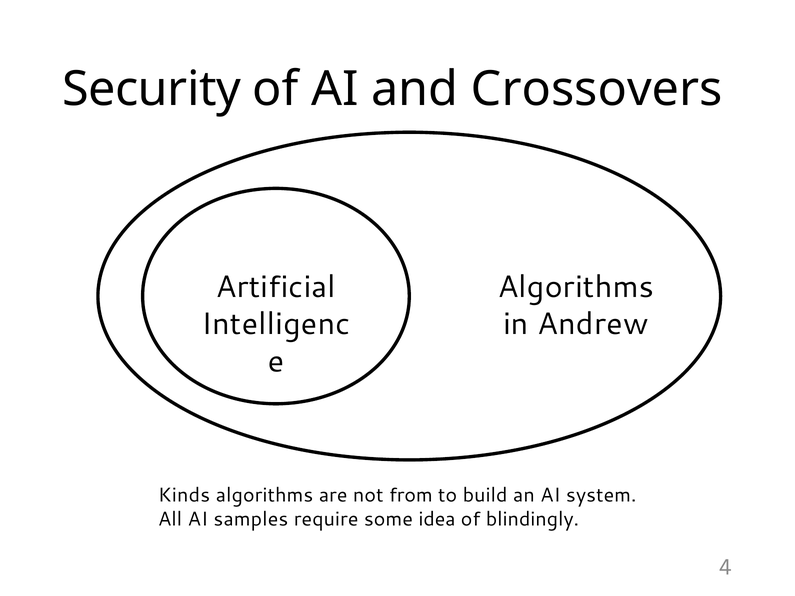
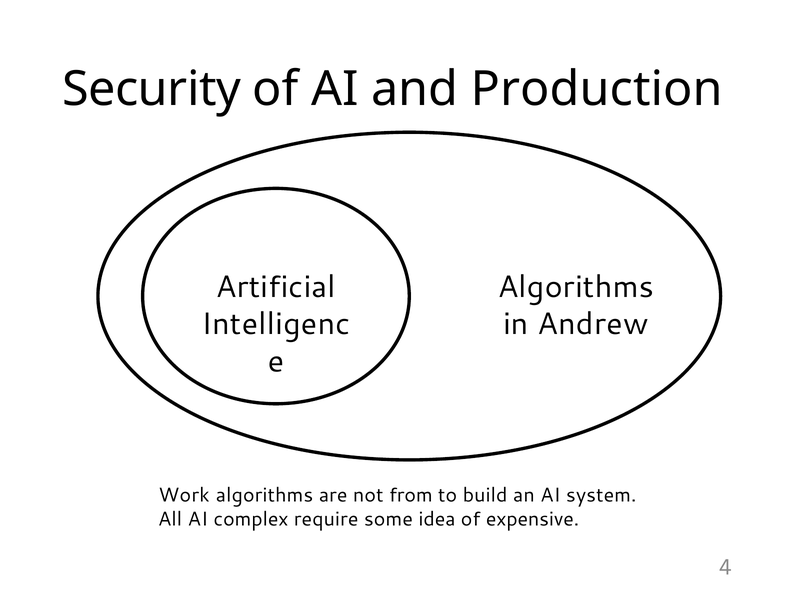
Crossovers: Crossovers -> Production
Kinds: Kinds -> Work
samples: samples -> complex
blindingly: blindingly -> expensive
